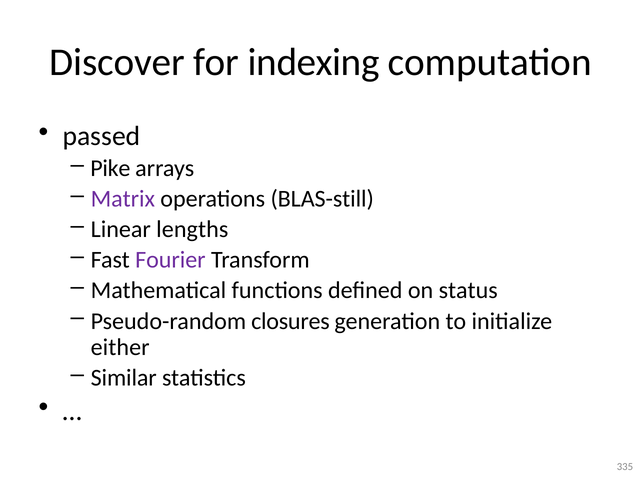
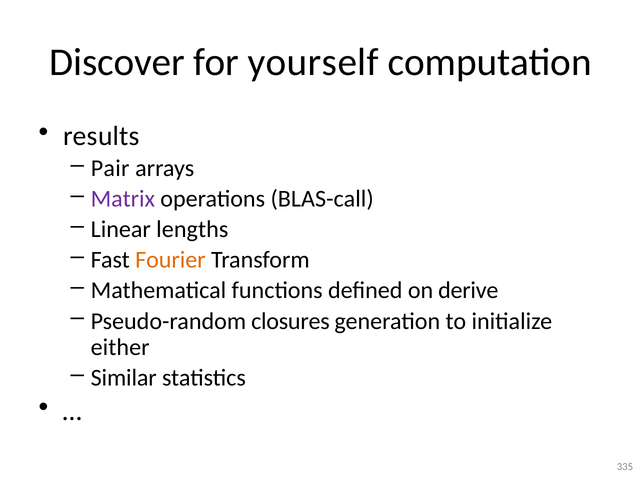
indexing: indexing -> yourself
passed: passed -> results
Pike: Pike -> Pair
BLAS-still: BLAS-still -> BLAS-call
Fourier colour: purple -> orange
status: status -> derive
